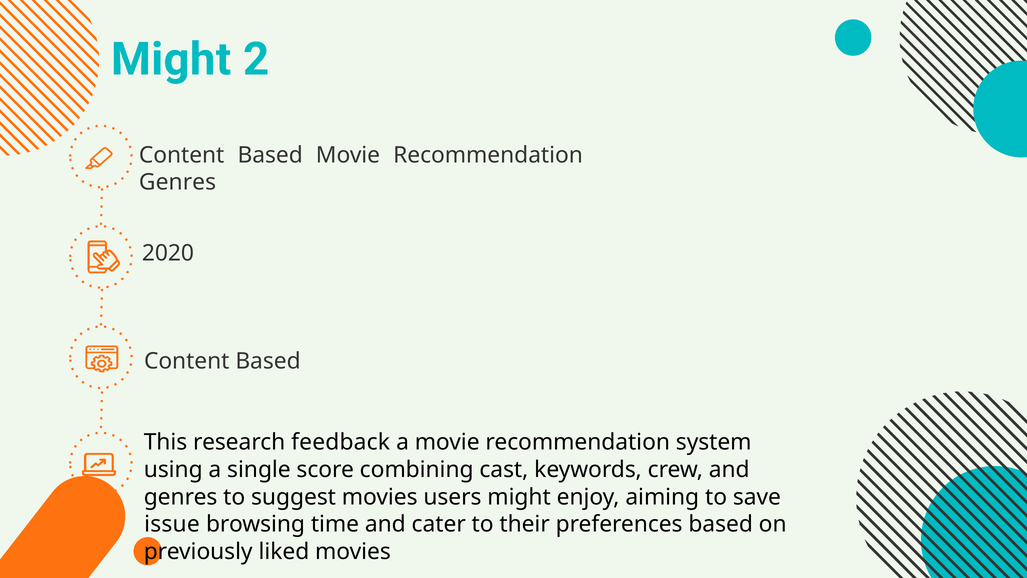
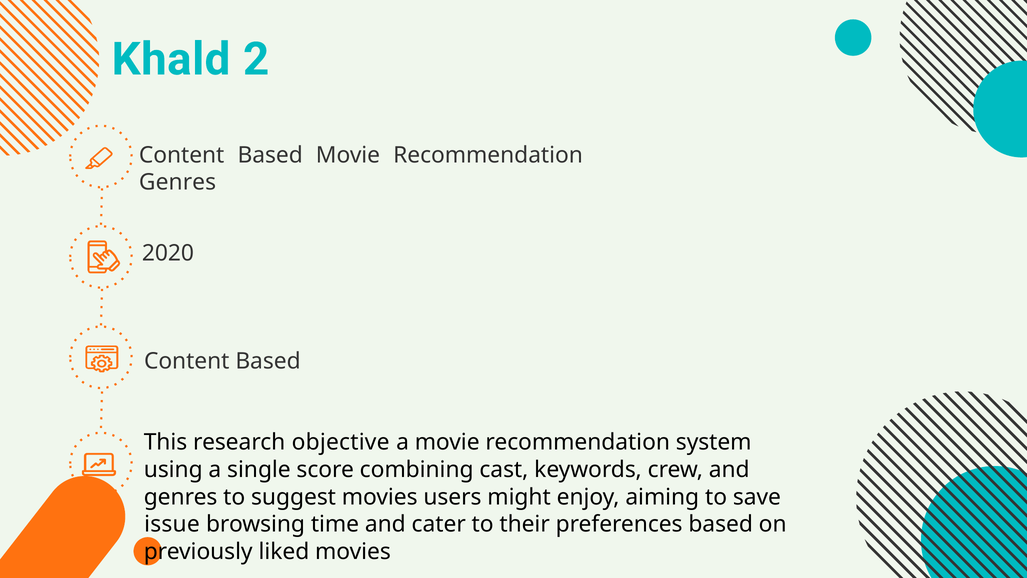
Might at (171, 59): Might -> Khald
feedback: feedback -> objective
